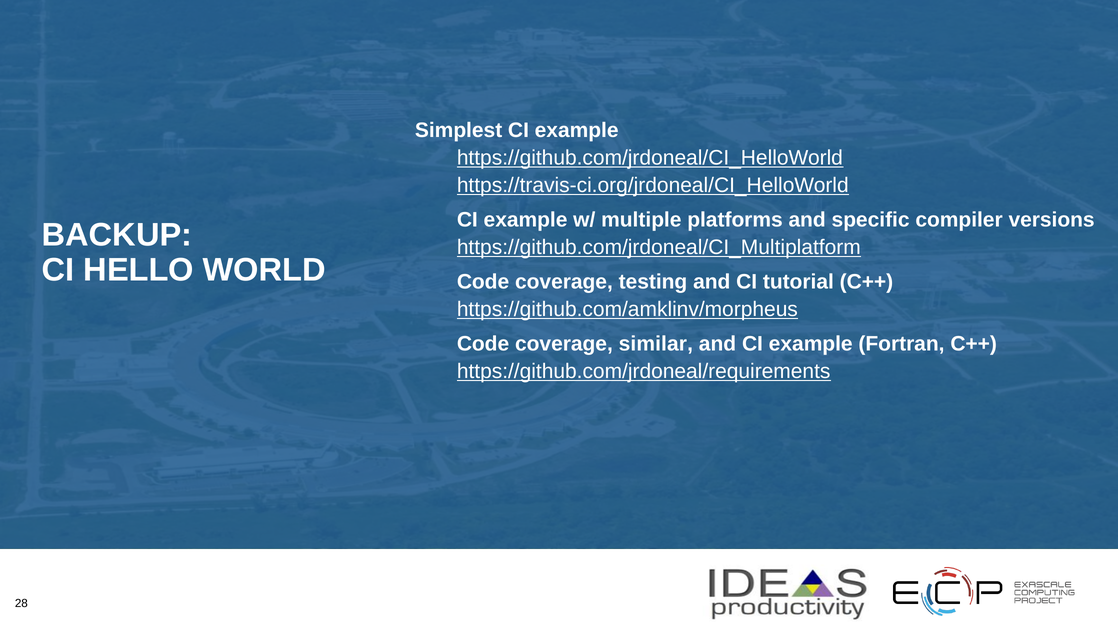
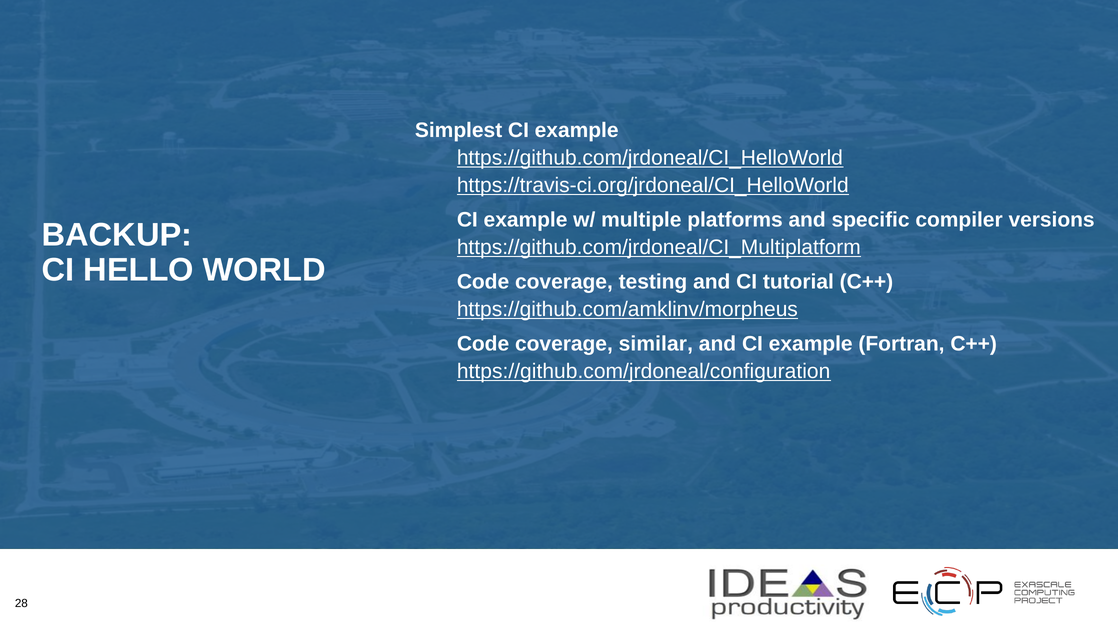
https://github.com/jrdoneal/requirements: https://github.com/jrdoneal/requirements -> https://github.com/jrdoneal/configuration
